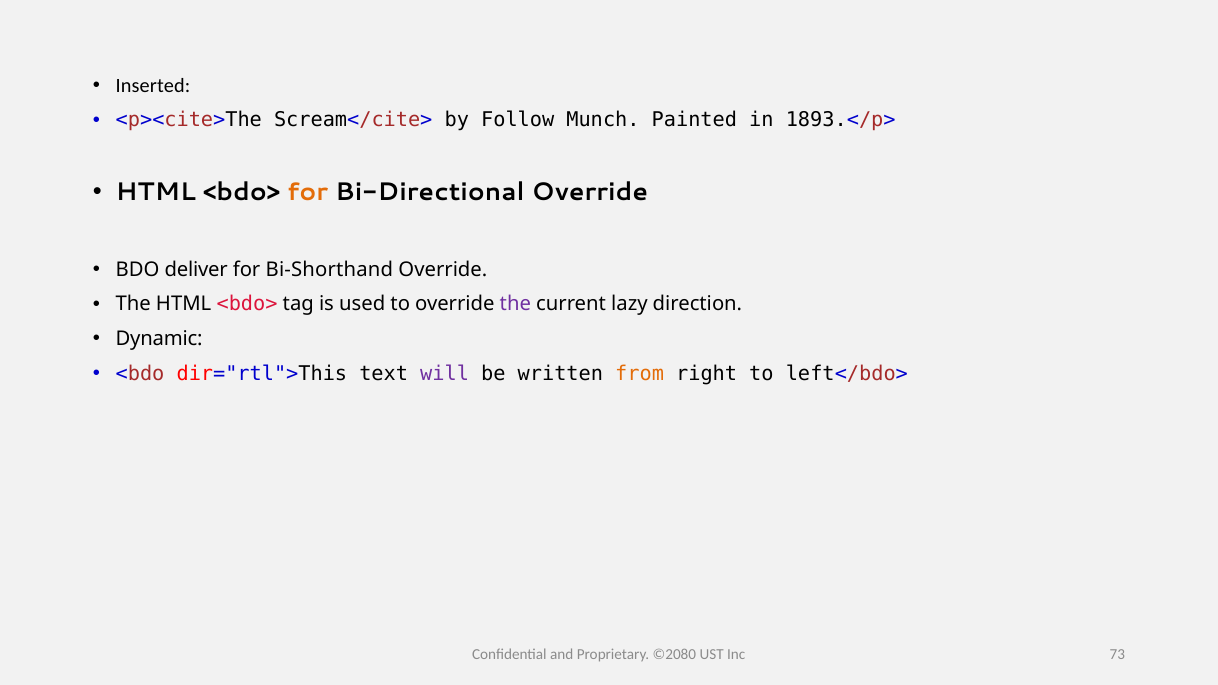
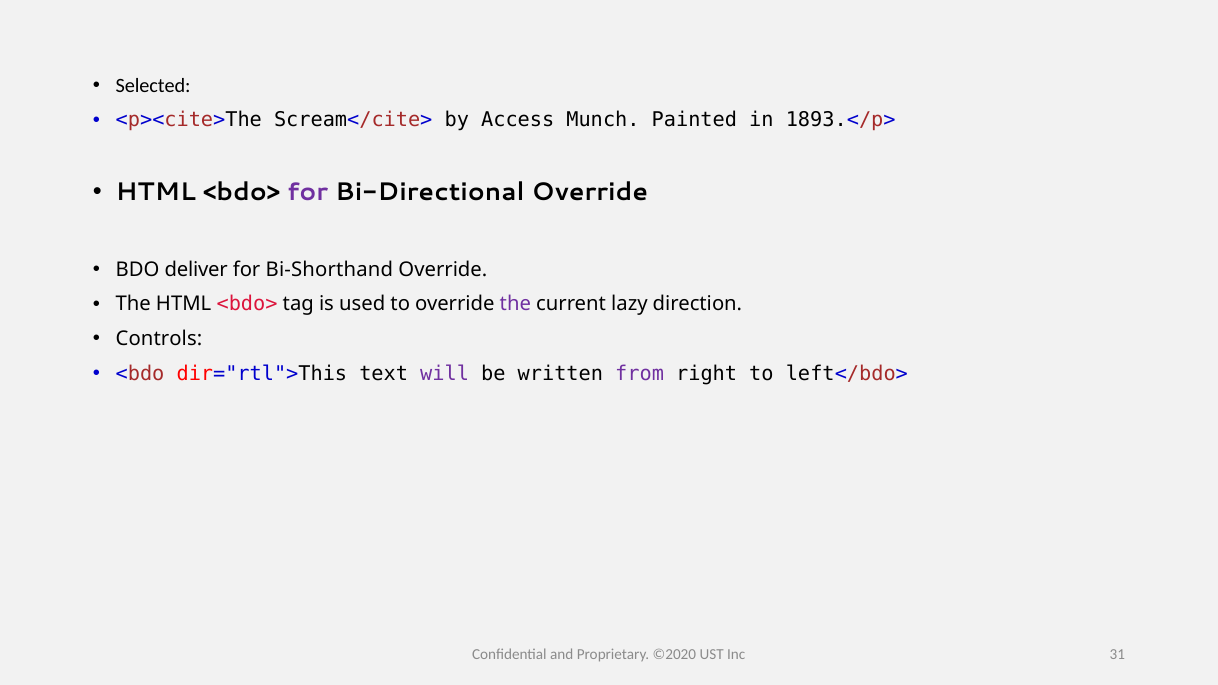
Inserted: Inserted -> Selected
Follow: Follow -> Access
for at (308, 192) colour: orange -> purple
Dynamic: Dynamic -> Controls
from colour: orange -> purple
©2080: ©2080 -> ©2020
73: 73 -> 31
